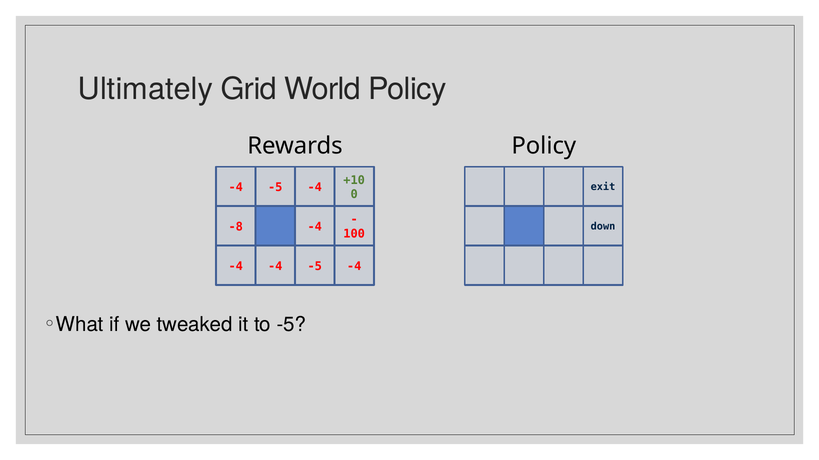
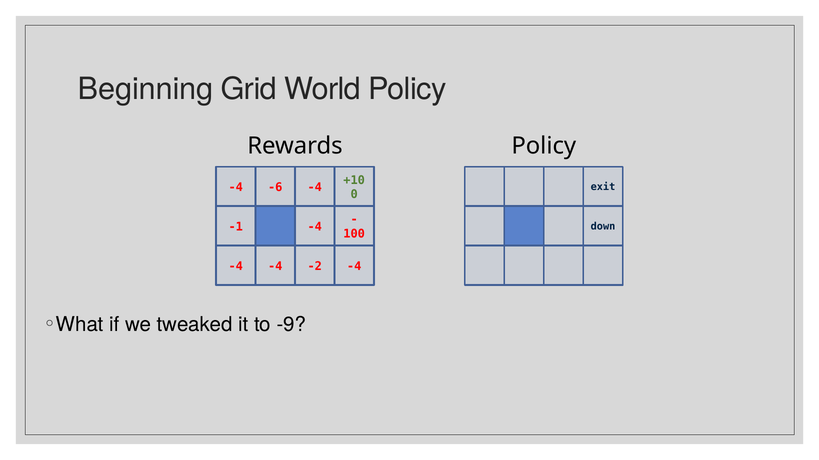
Ultimately: Ultimately -> Beginning
-5 at (275, 188): -5 -> -6
-8: -8 -> -1
-4 -4 -5: -5 -> -2
to -5: -5 -> -9
